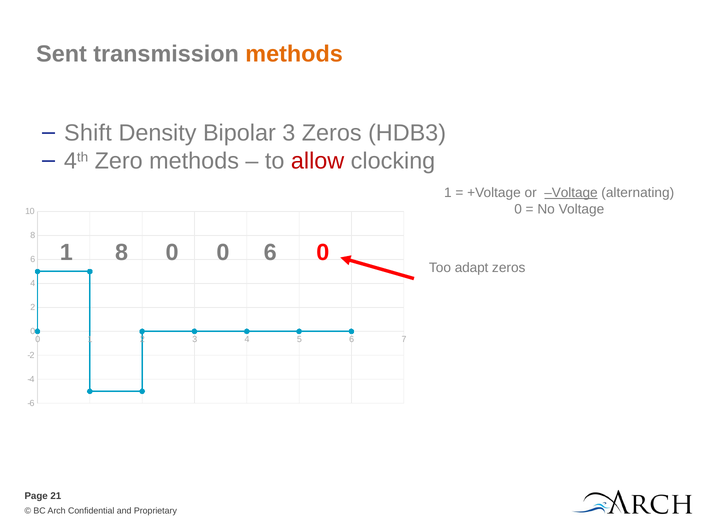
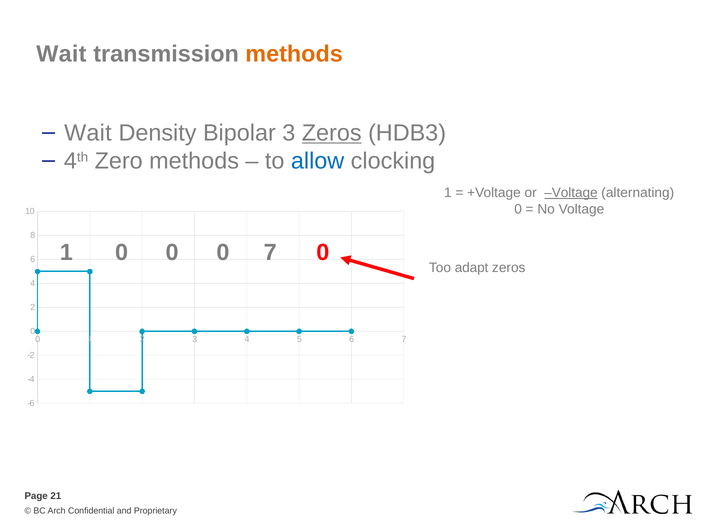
Sent at (62, 54): Sent -> Wait
Shift at (88, 133): Shift -> Wait
Zeros at (332, 133) underline: none -> present
allow colour: red -> blue
1 8: 8 -> 0
0 6: 6 -> 7
